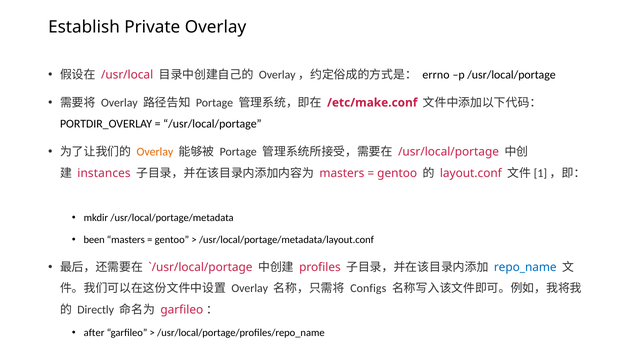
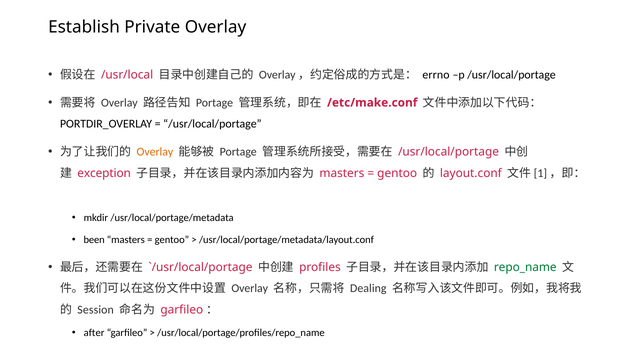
instances: instances -> exception
repo_name colour: blue -> green
Configs: Configs -> Dealing
Directly: Directly -> Session
